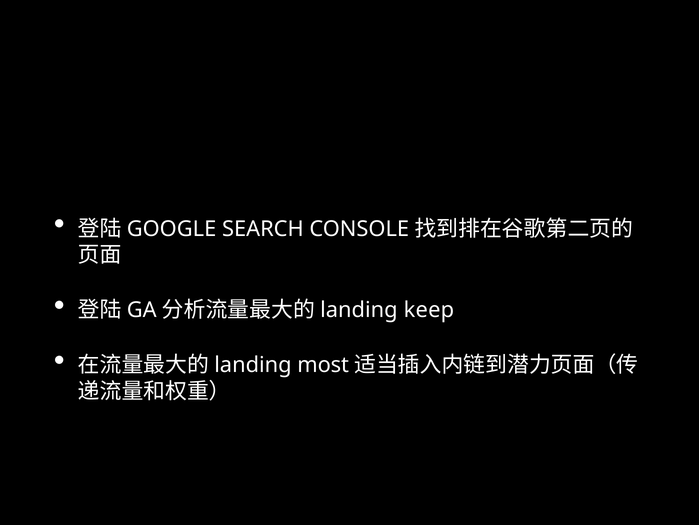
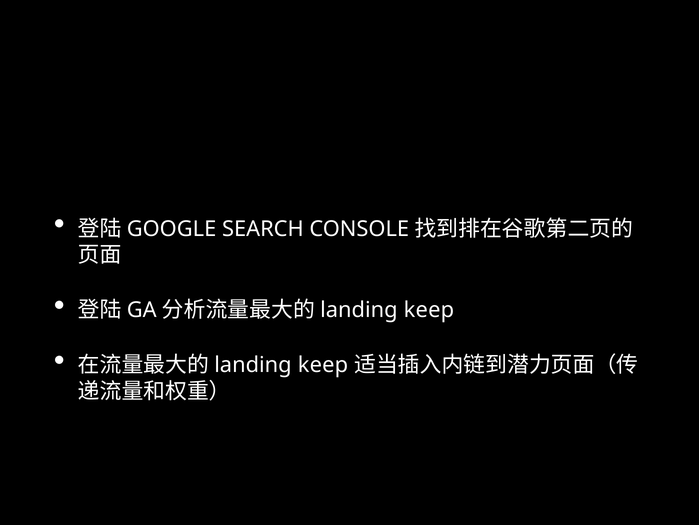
most at (323, 365): most -> keep
